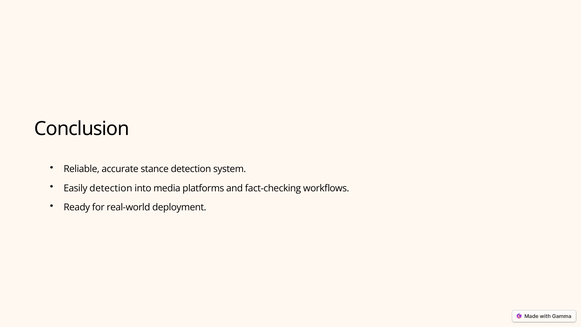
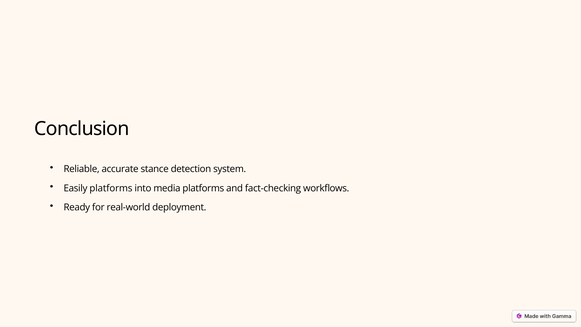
Easily detection: detection -> platforms
